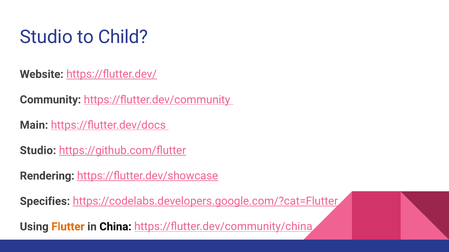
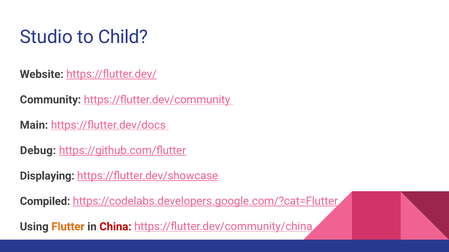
Studio at (38, 151): Studio -> Debug
Rendering: Rendering -> Displaying
Specifies: Specifies -> Compiled
China colour: black -> red
